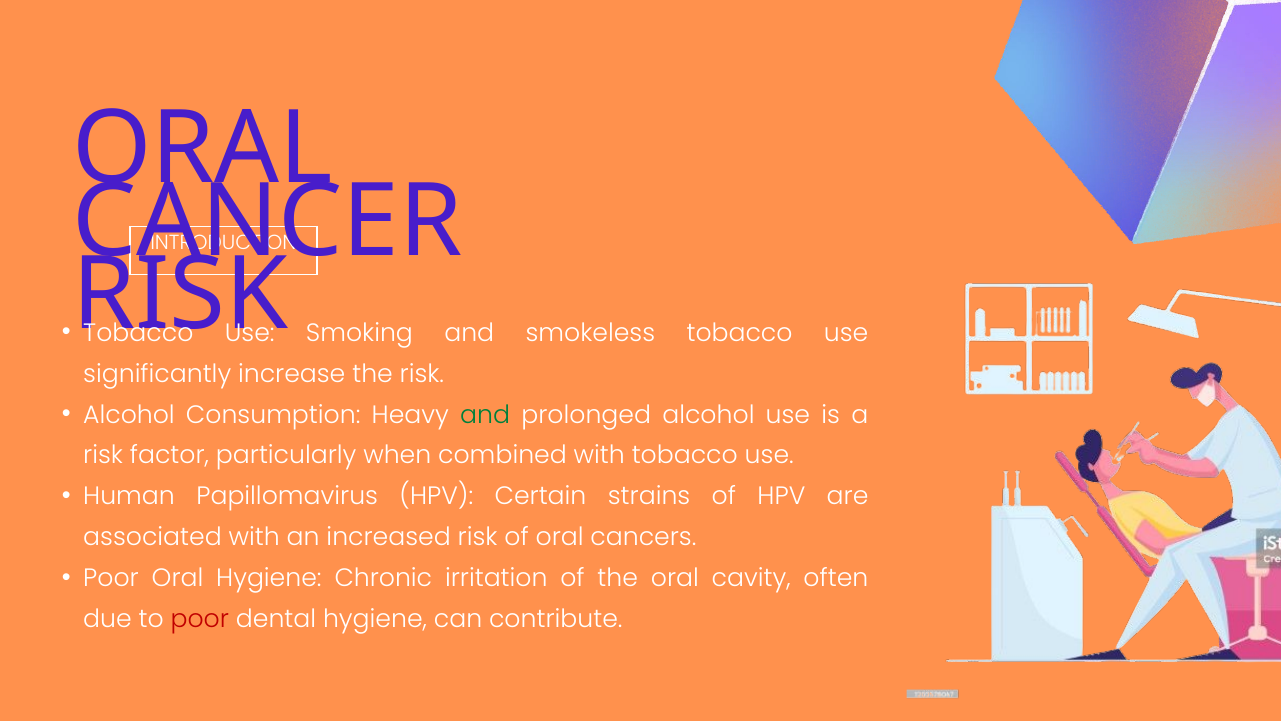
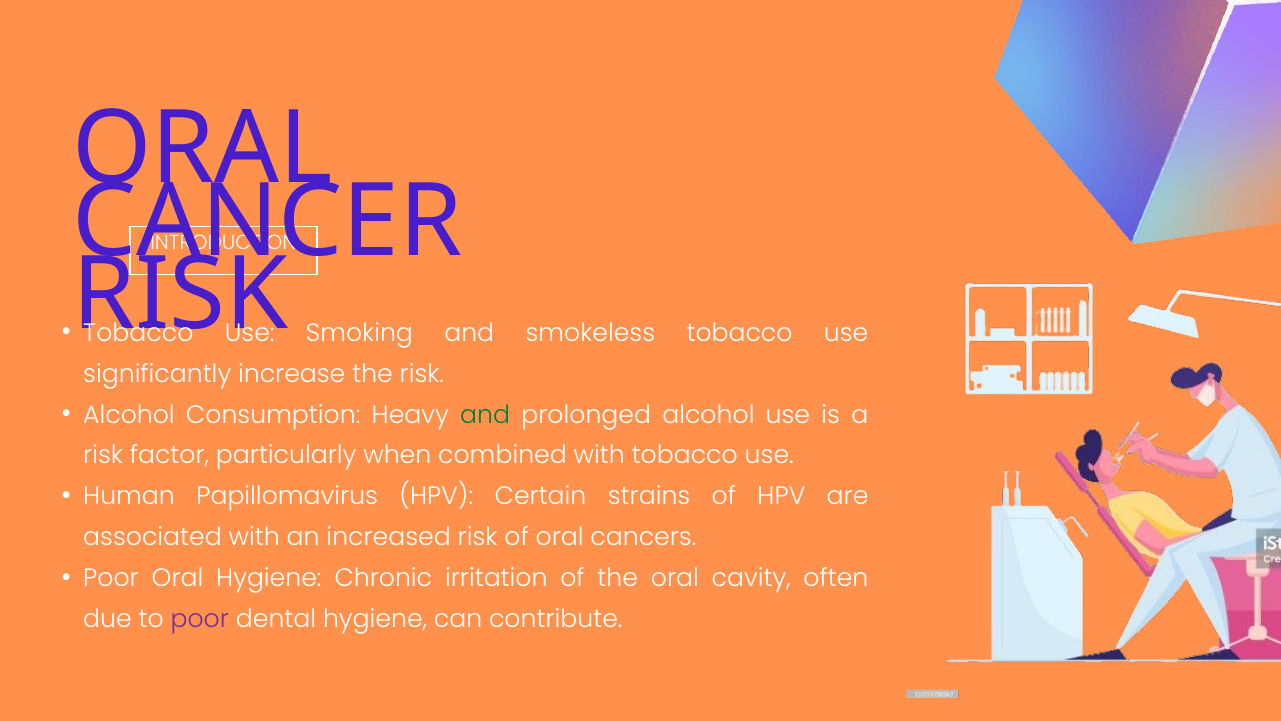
poor at (200, 619) colour: red -> purple
